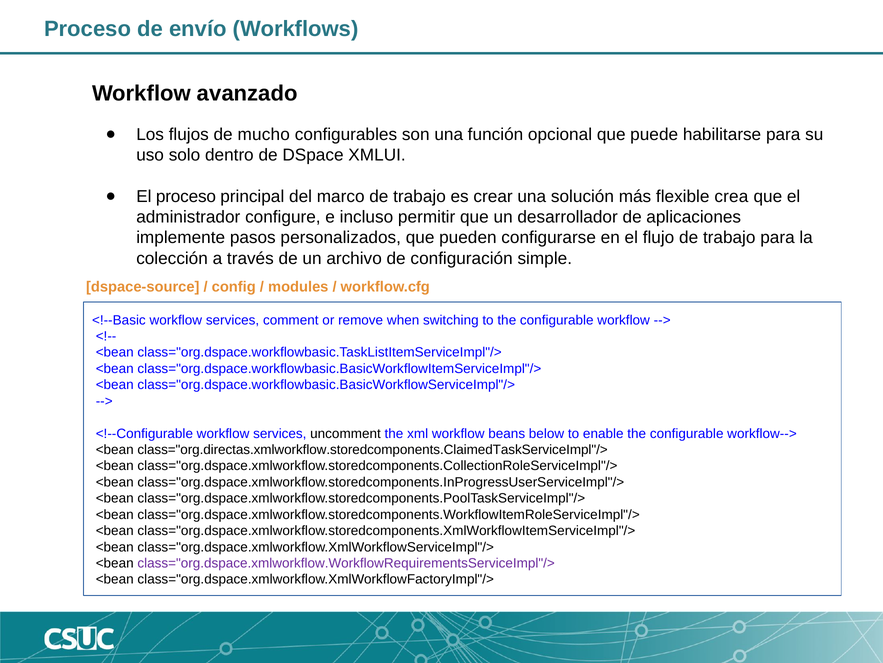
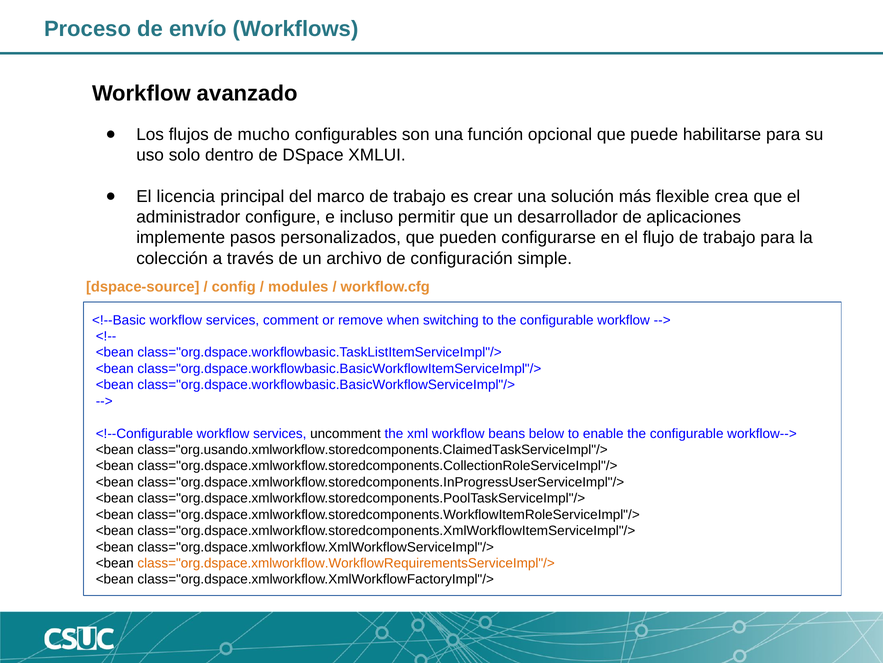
El proceso: proceso -> licencia
class="org.directas.xmlworkflow.storedcomponents.ClaimedTaskServiceImpl"/>: class="org.directas.xmlworkflow.storedcomponents.ClaimedTaskServiceImpl"/> -> class="org.usando.xmlworkflow.storedcomponents.ClaimedTaskServiceImpl"/>
class="org.dspace.xmlworkflow.WorkflowRequirementsServiceImpl"/> colour: purple -> orange
